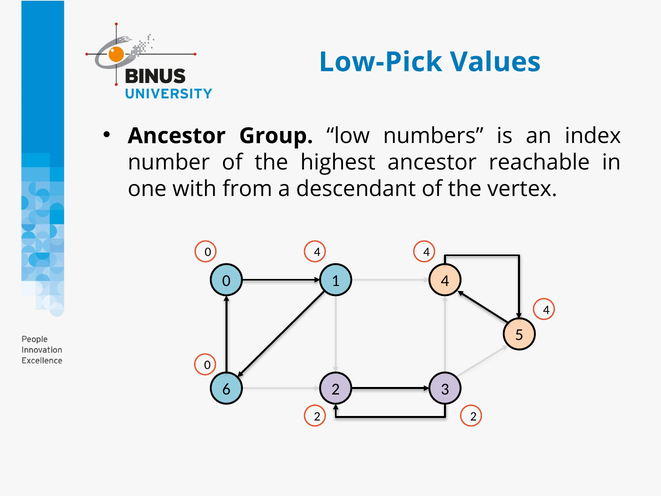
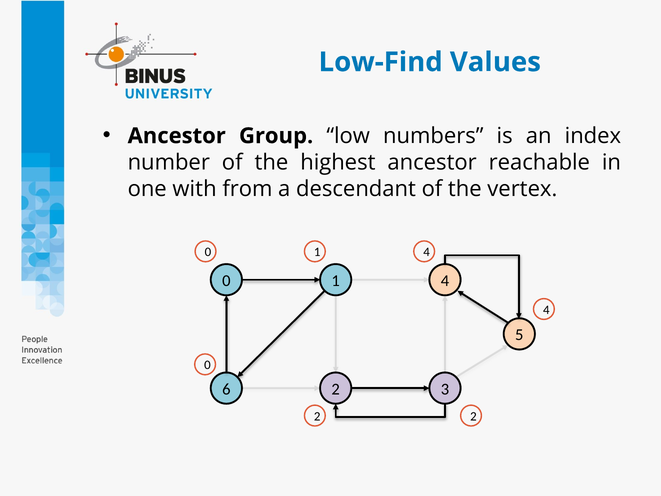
Low-Pick: Low-Pick -> Low-Find
0 4: 4 -> 1
